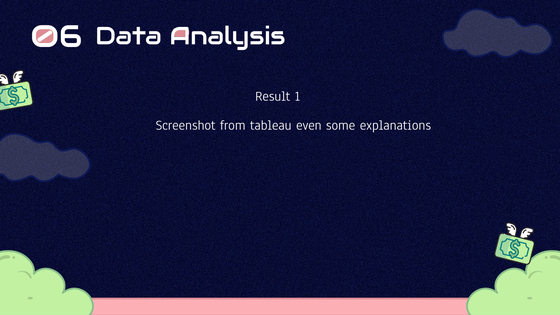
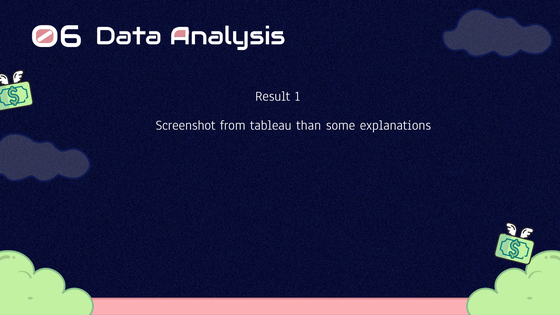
even: even -> than
